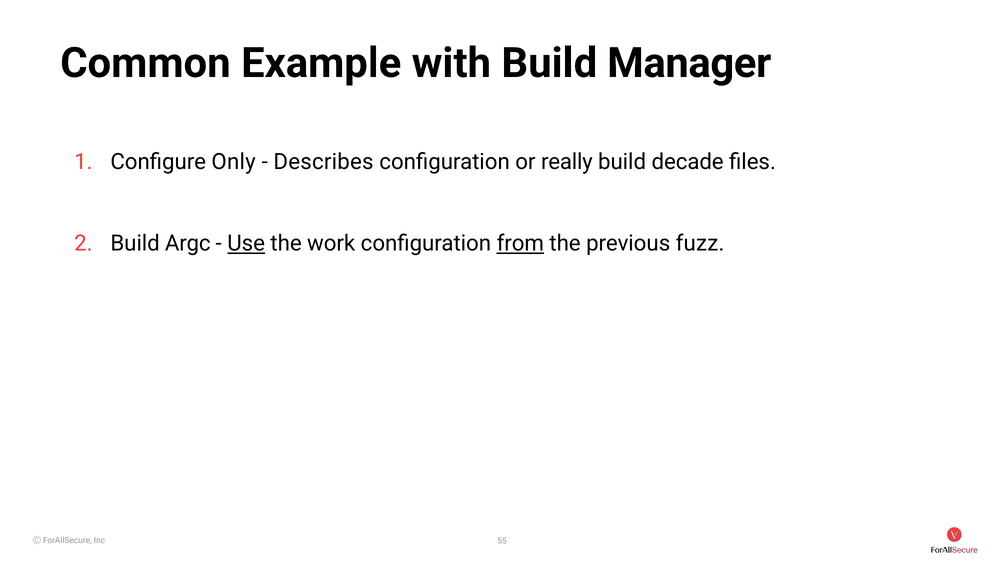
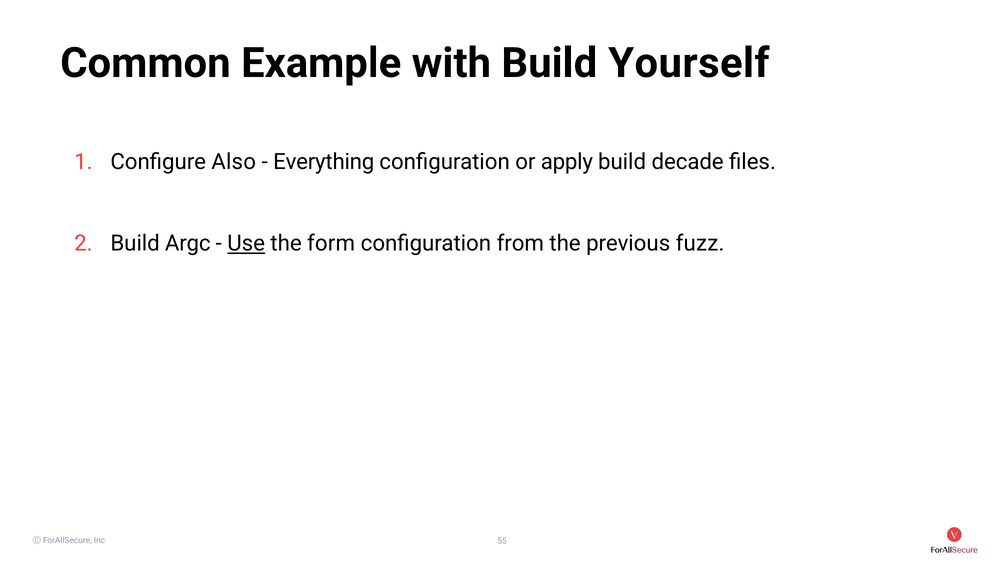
Manager: Manager -> Yourself
Only: Only -> Also
Describes: Describes -> Everything
really: really -> apply
work: work -> form
from underline: present -> none
